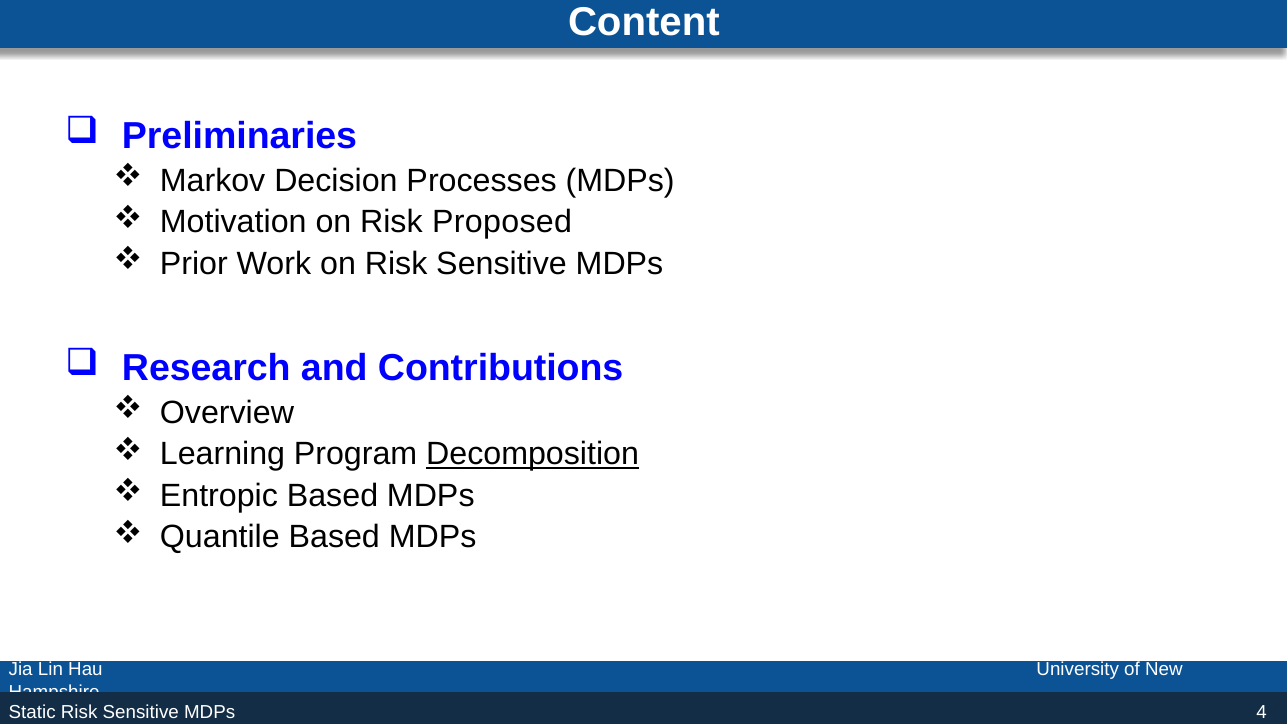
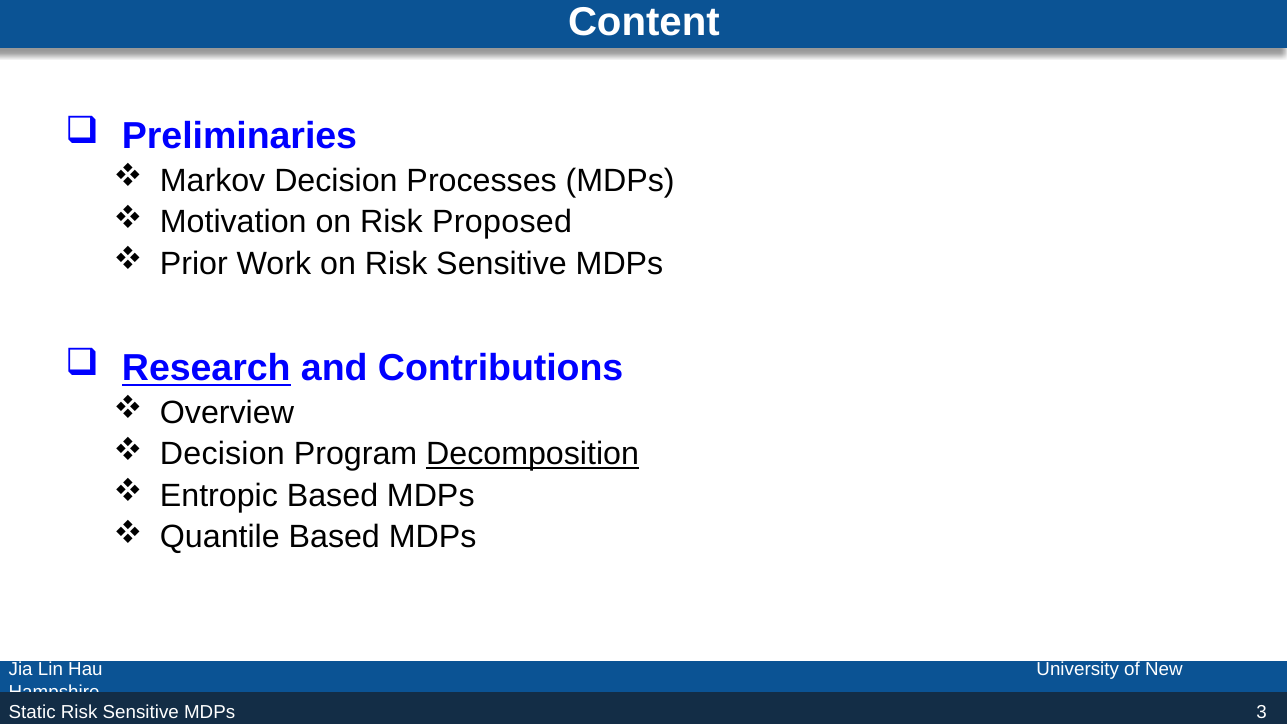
Research underline: none -> present
Learning at (223, 454): Learning -> Decision
4: 4 -> 3
